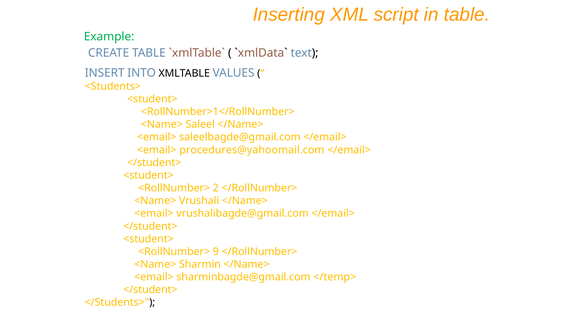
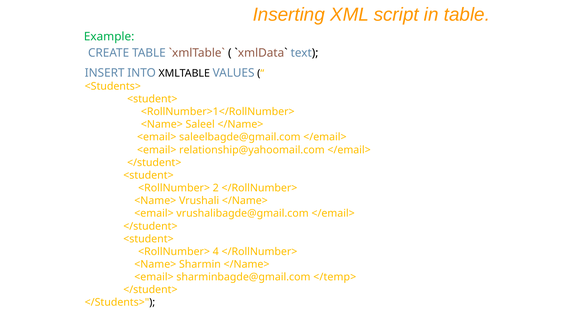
procedures@yahoomail.com: procedures@yahoomail.com -> relationship@yahoomail.com
9: 9 -> 4
